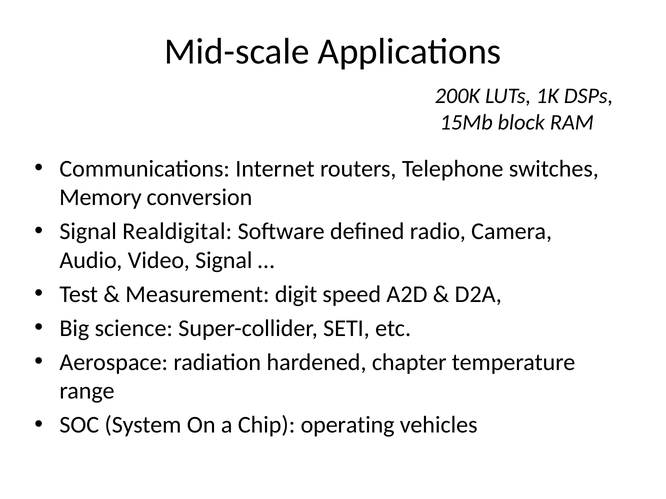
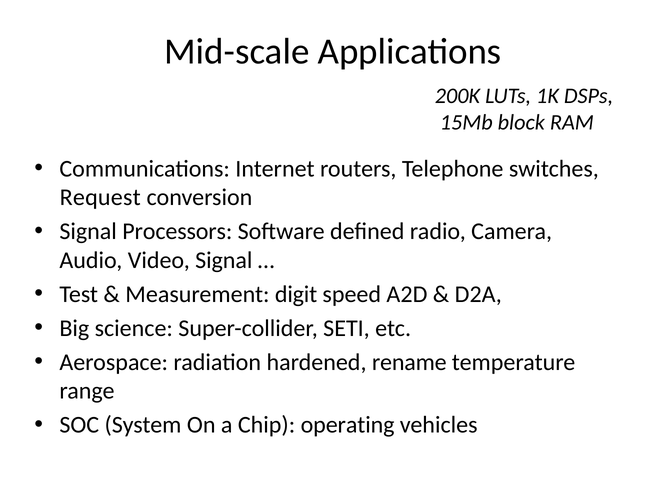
Memory: Memory -> Request
Realdigital: Realdigital -> Processors
chapter: chapter -> rename
